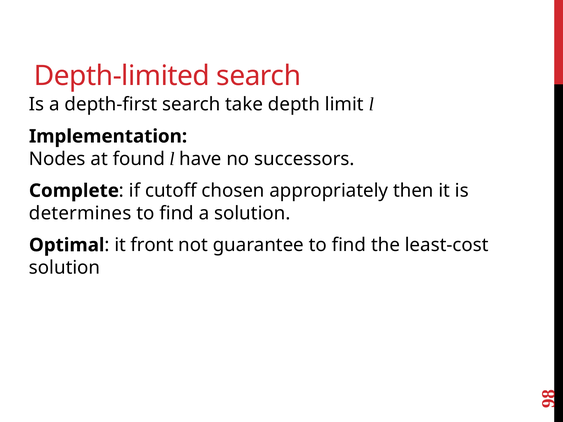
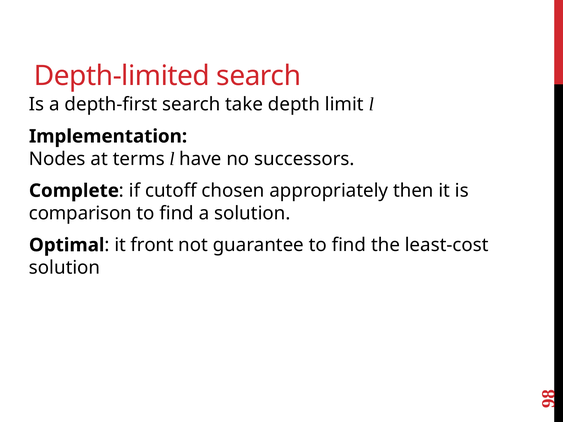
found: found -> terms
determines: determines -> comparison
